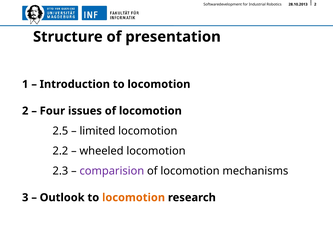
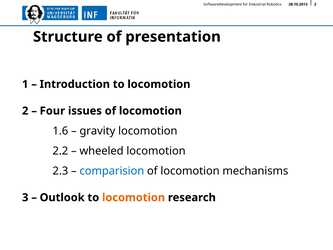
2.5: 2.5 -> 1.6
limited: limited -> gravity
comparision colour: purple -> blue
